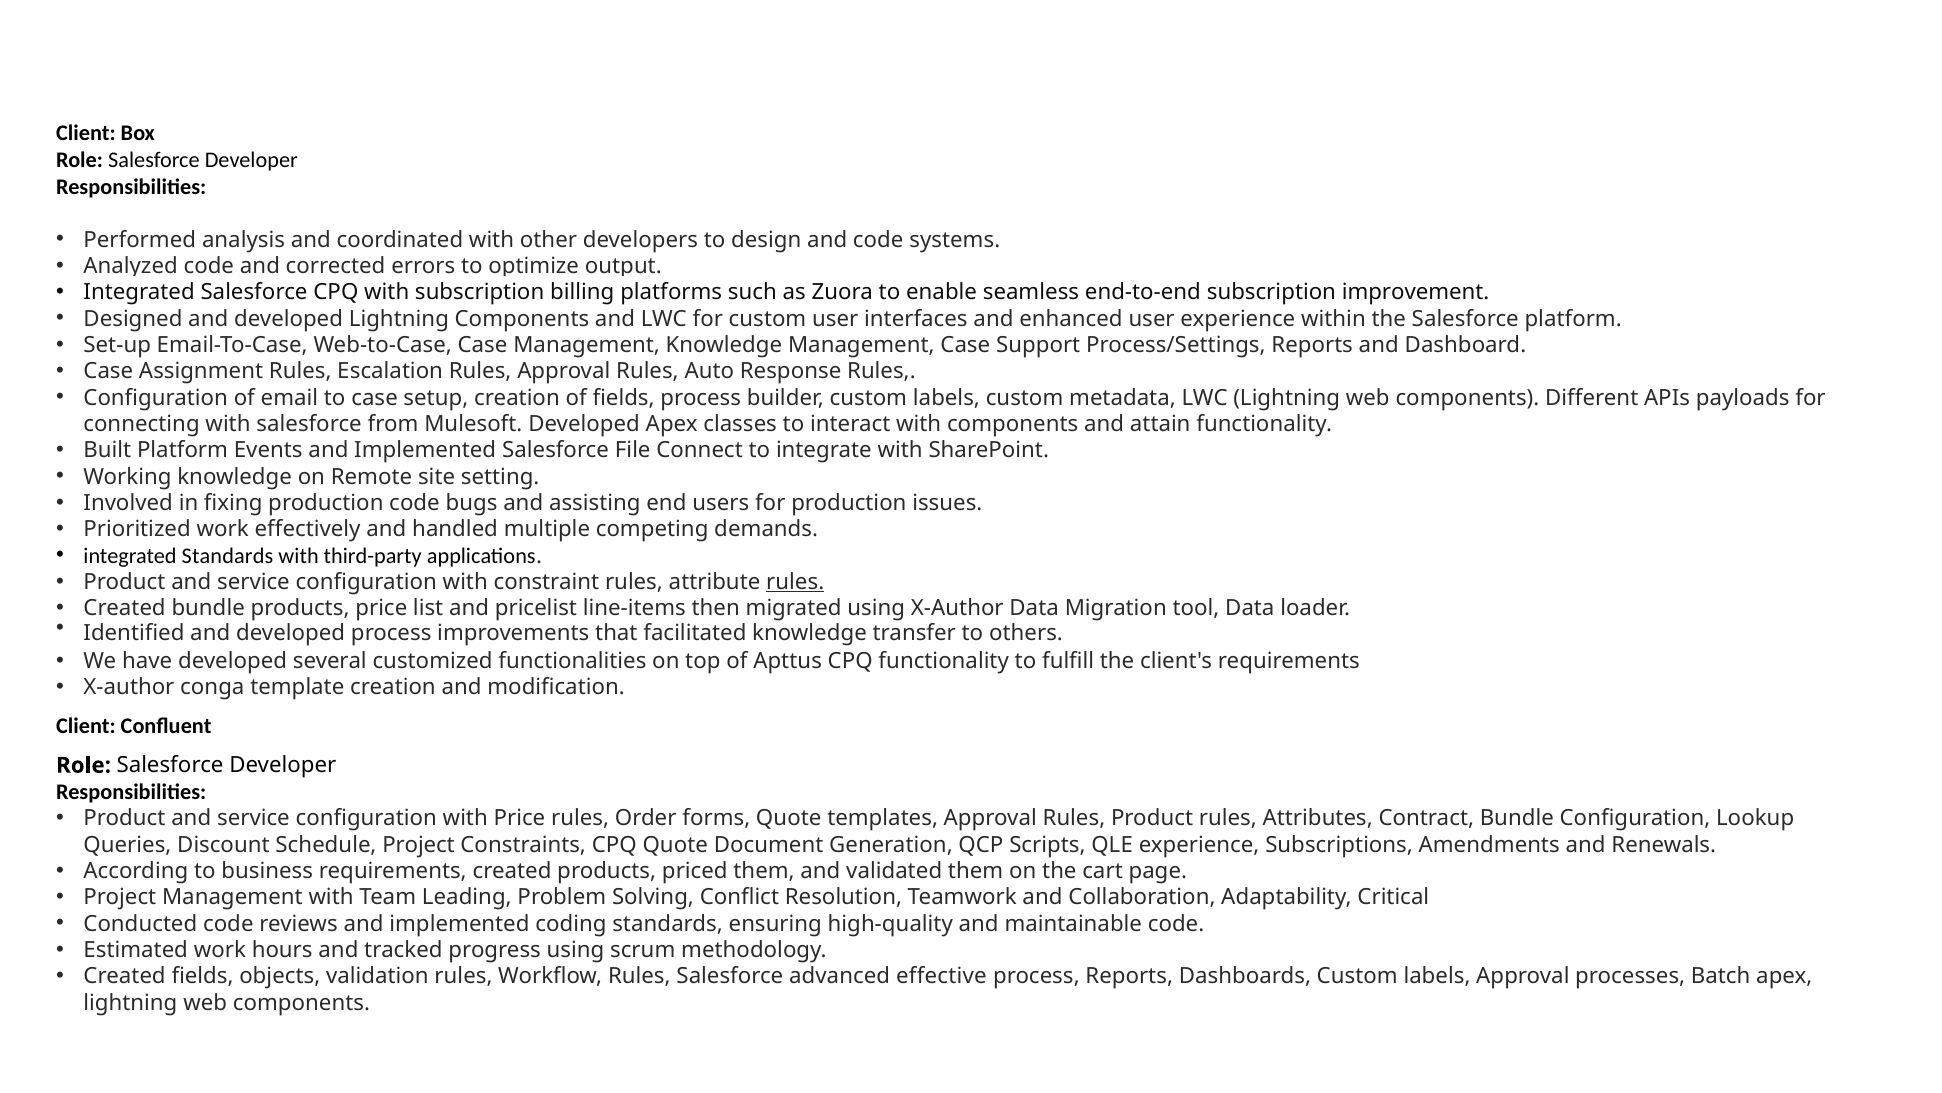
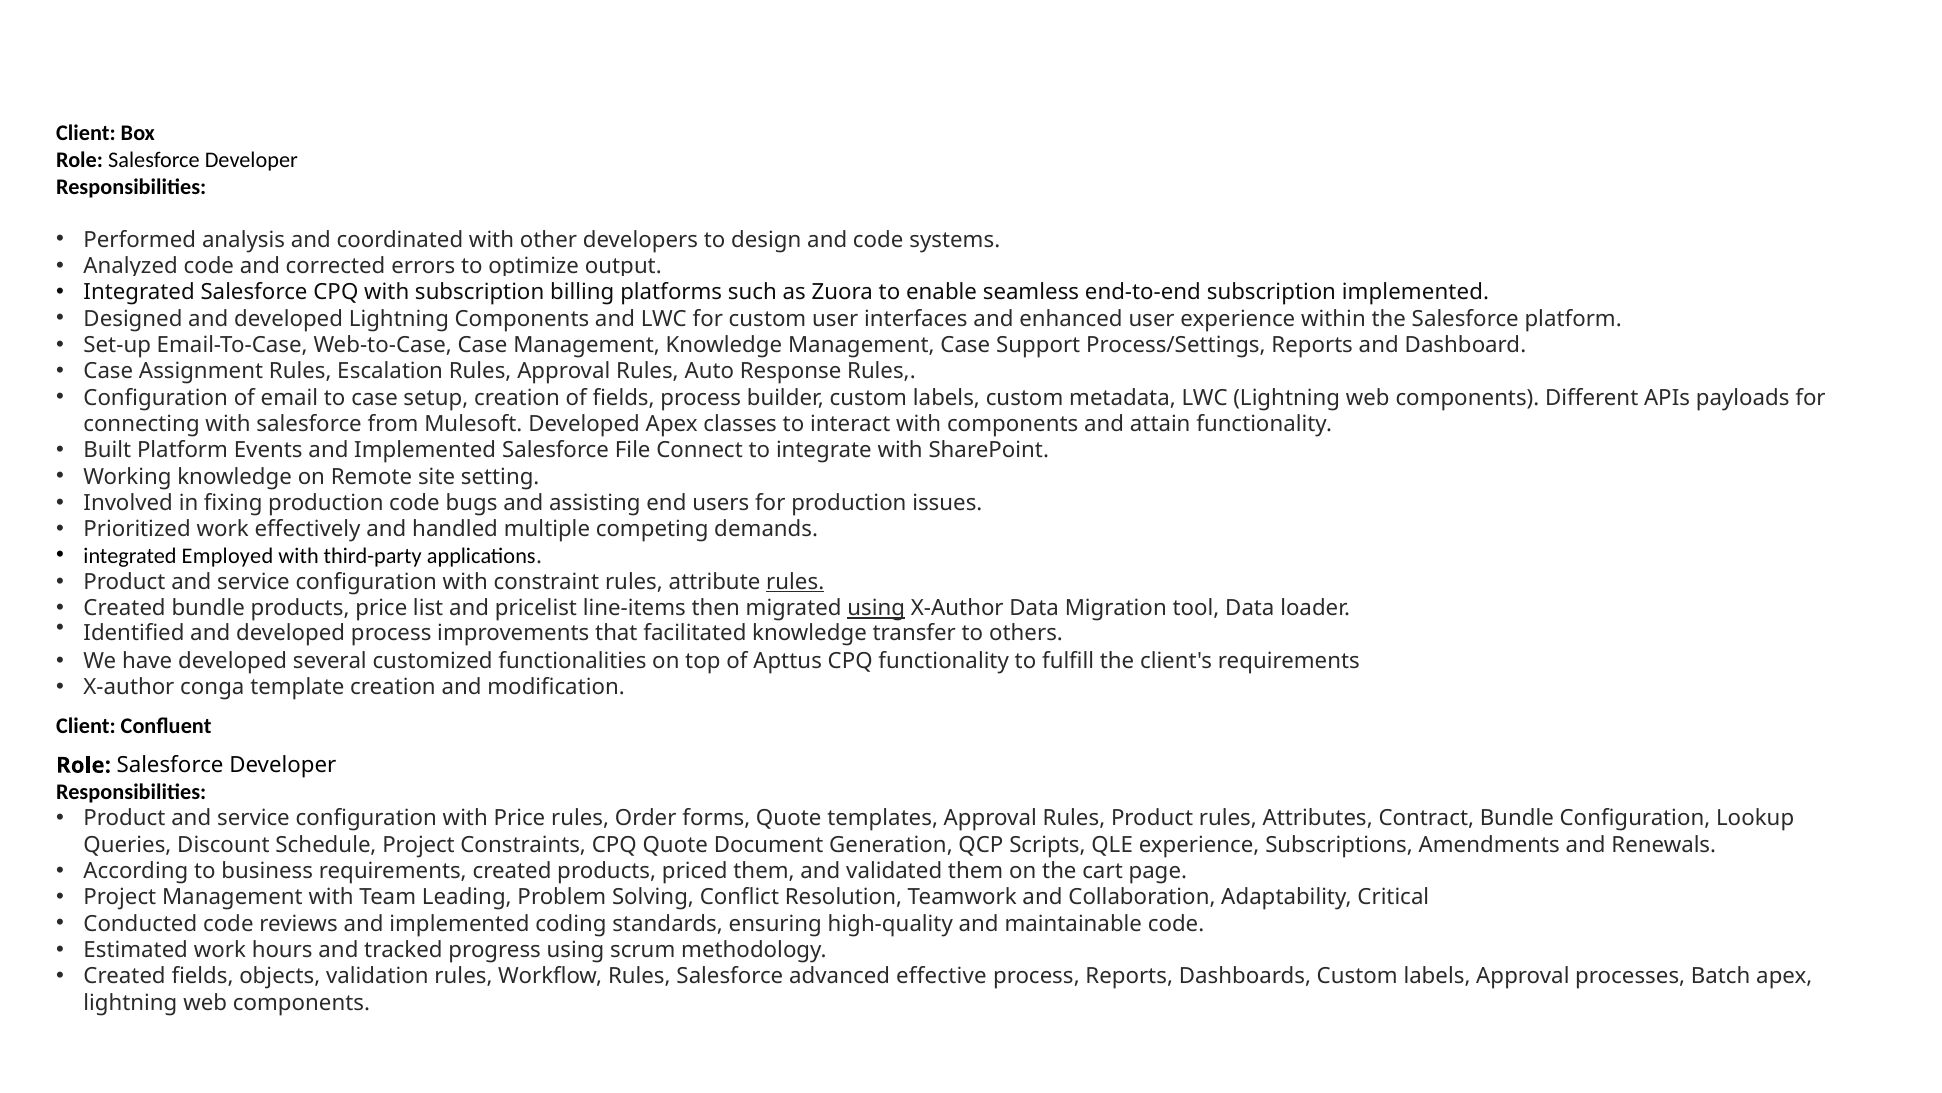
subscription improvement: improvement -> implemented
integrated Standards: Standards -> Employed
using at (876, 608) underline: none -> present
